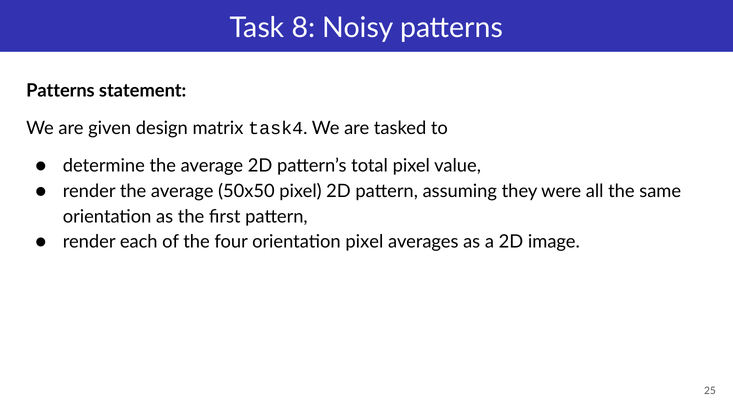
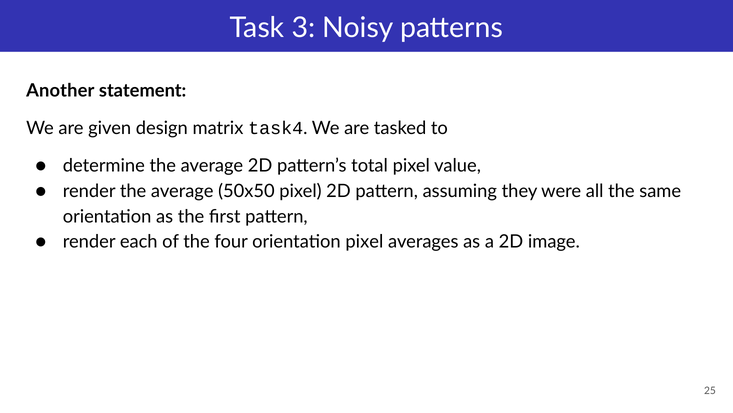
8: 8 -> 3
Patterns at (60, 91): Patterns -> Another
